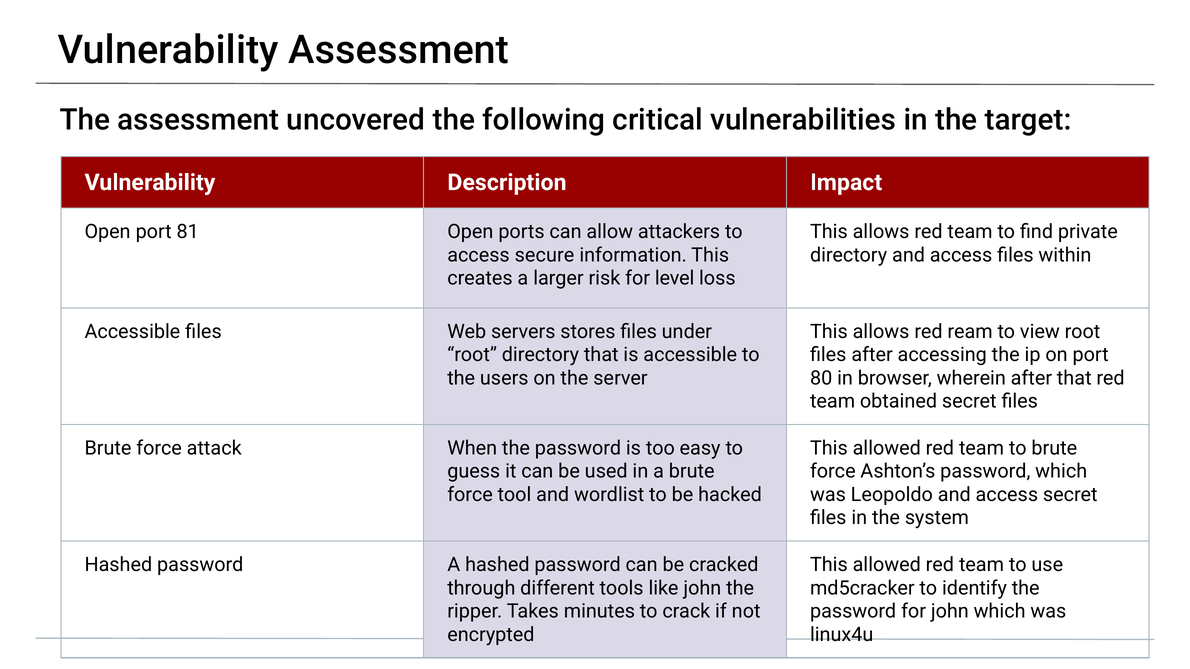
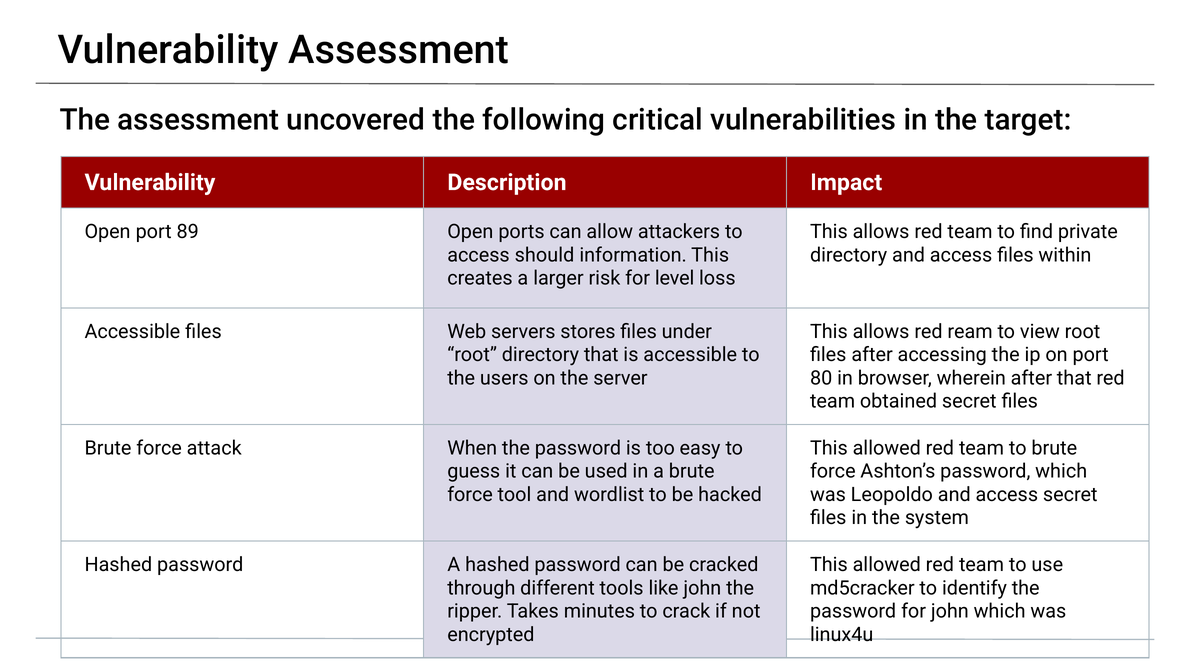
81: 81 -> 89
secure: secure -> should
